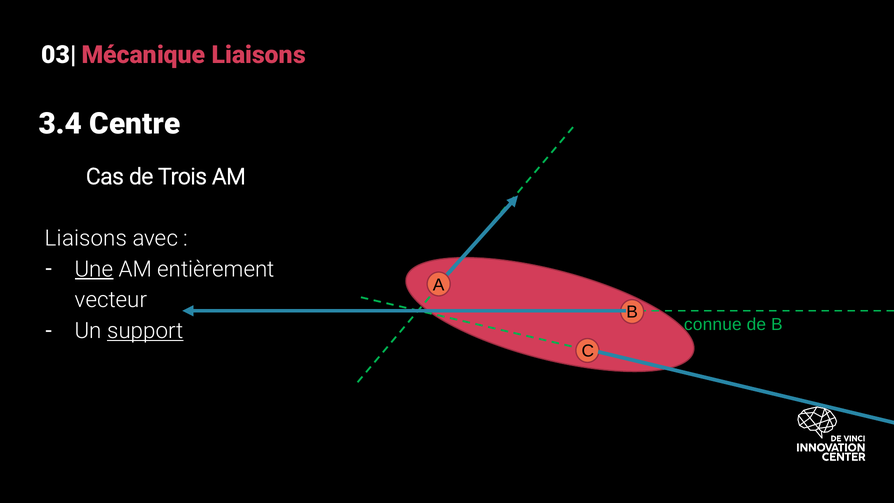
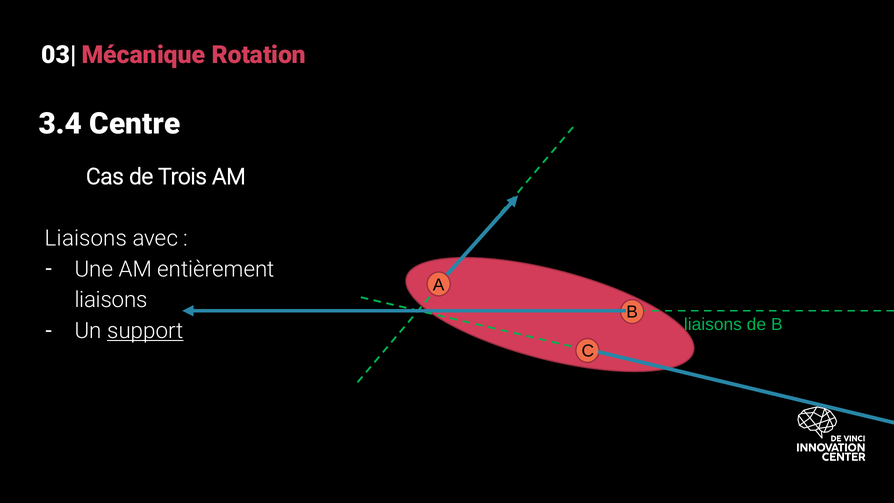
Liaisons at (259, 55): Liaisons -> Rotation
Une underline: present -> none
vecteur at (111, 300): vecteur -> liaisons
connue at (713, 324): connue -> liaisons
